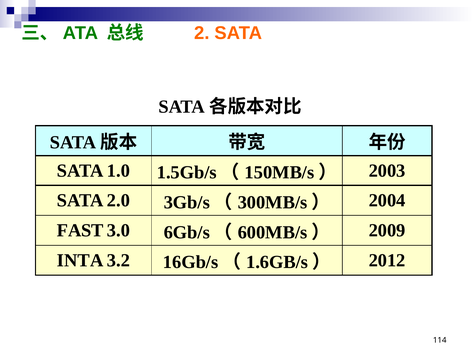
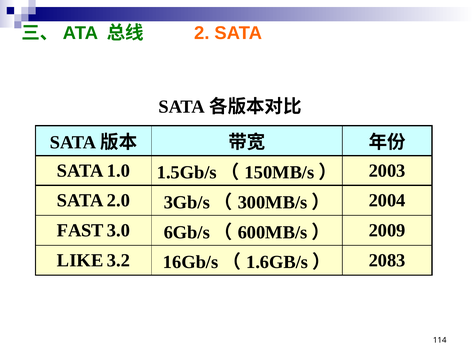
INTA: INTA -> LIKE
2012: 2012 -> 2083
